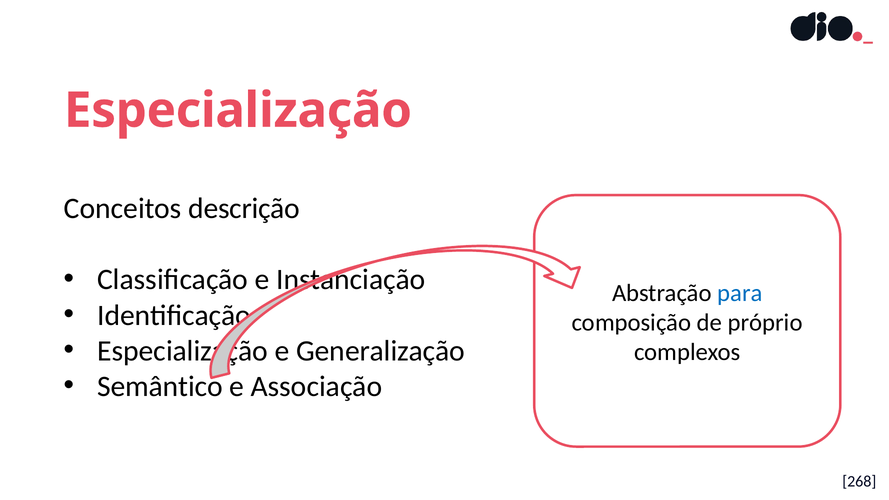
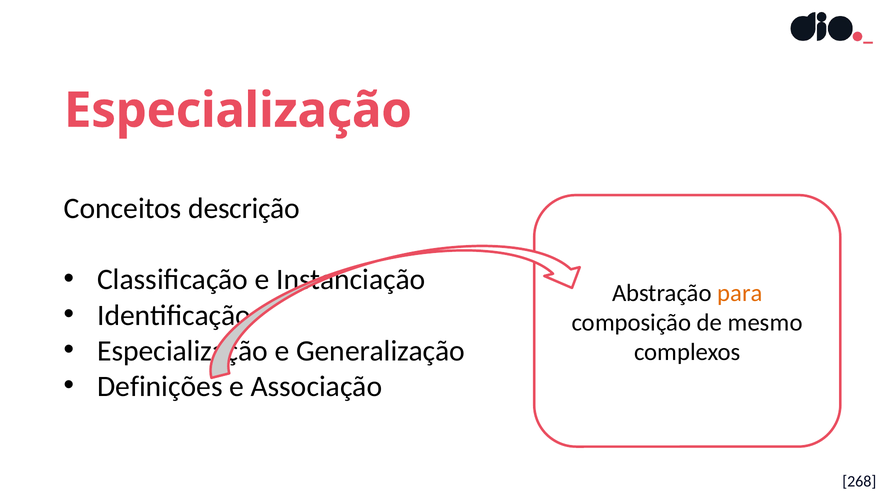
para colour: blue -> orange
próprio: próprio -> mesmo
Semântico: Semântico -> Definições
